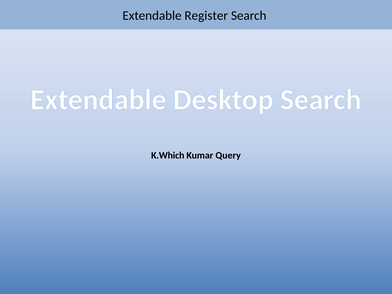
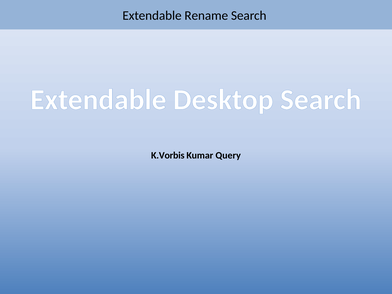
Register: Register -> Rename
K.Which: K.Which -> K.Vorbis
